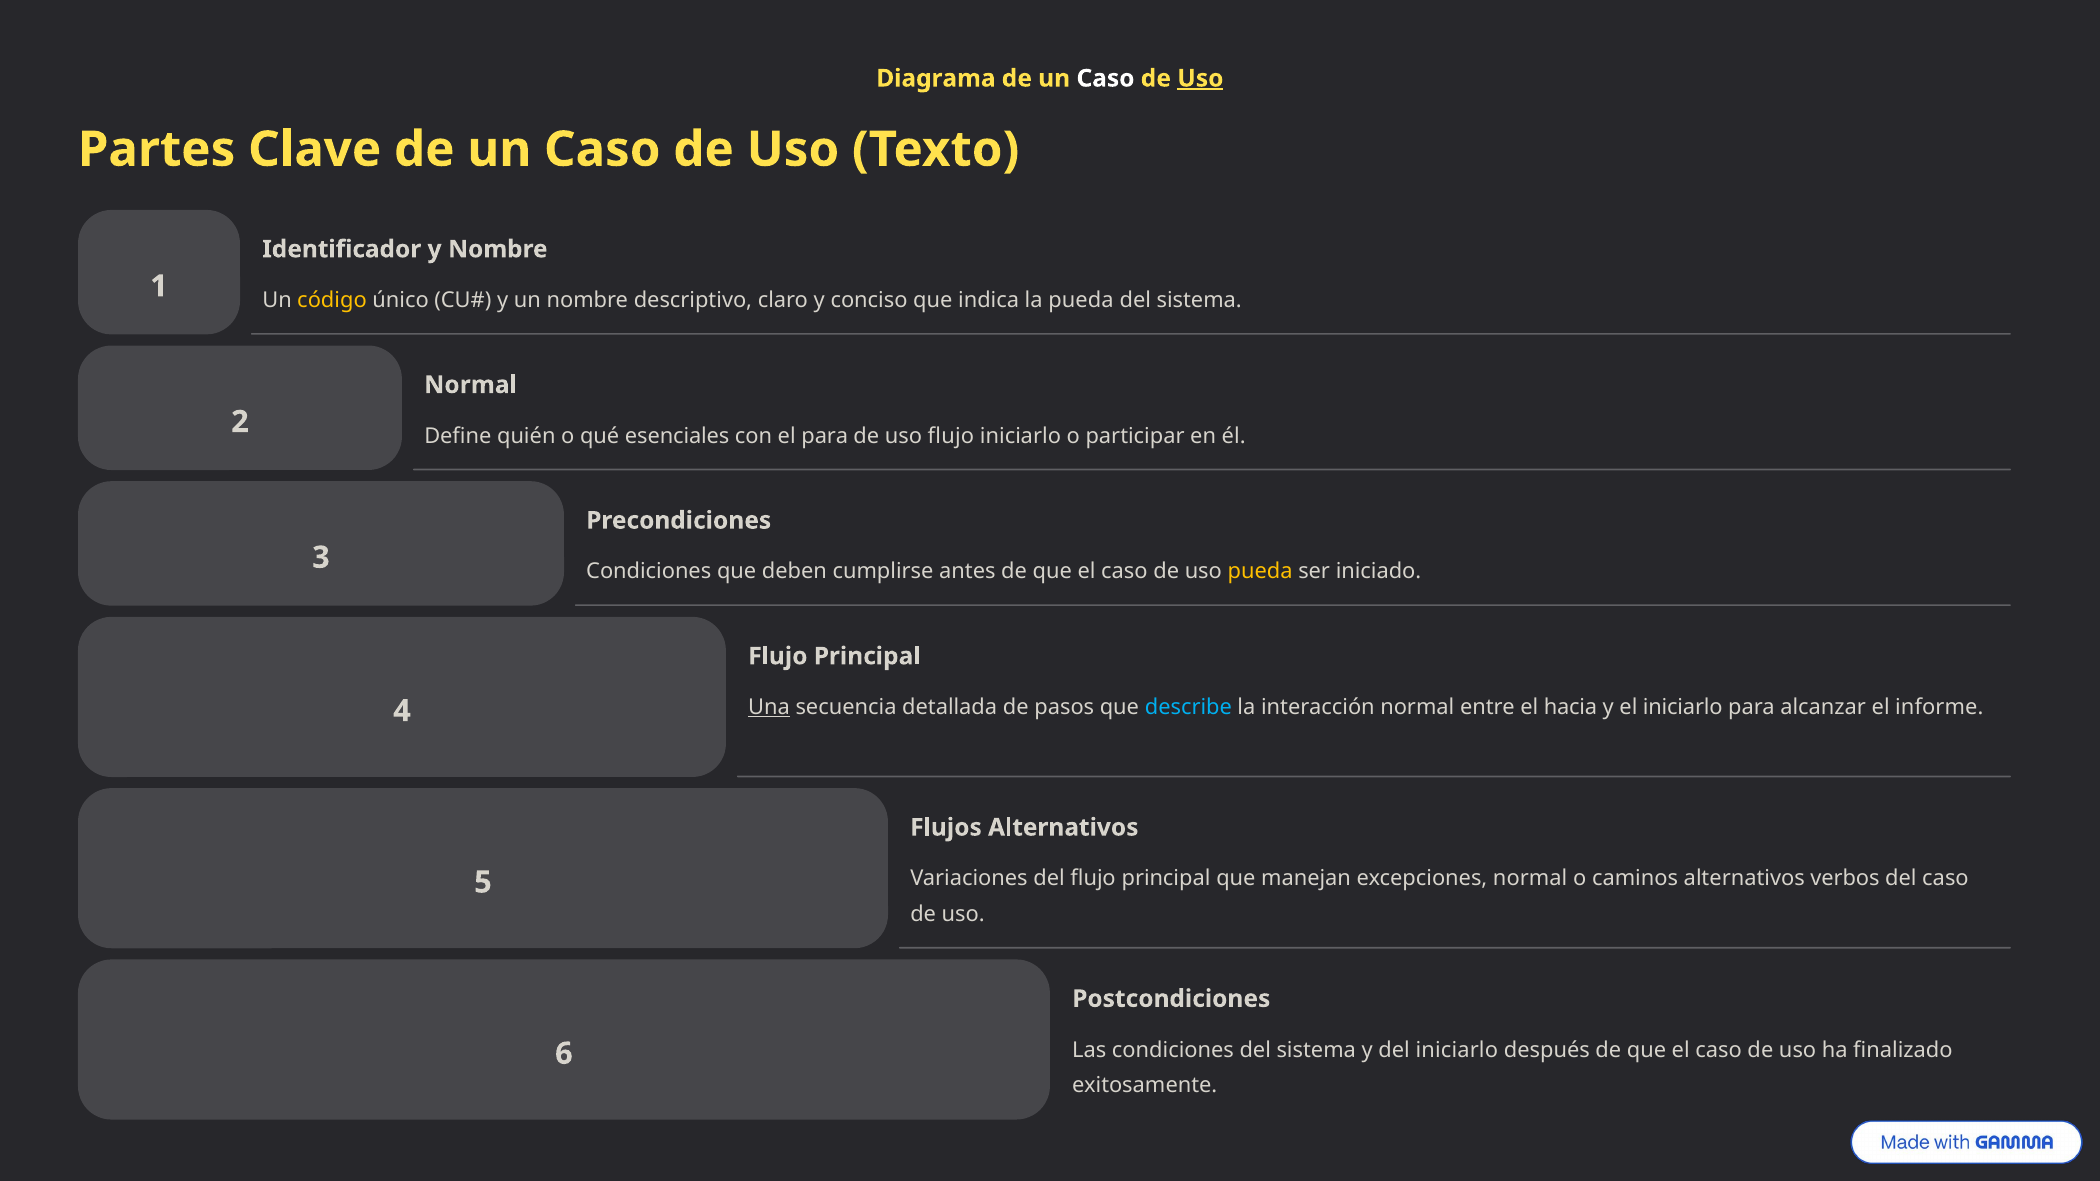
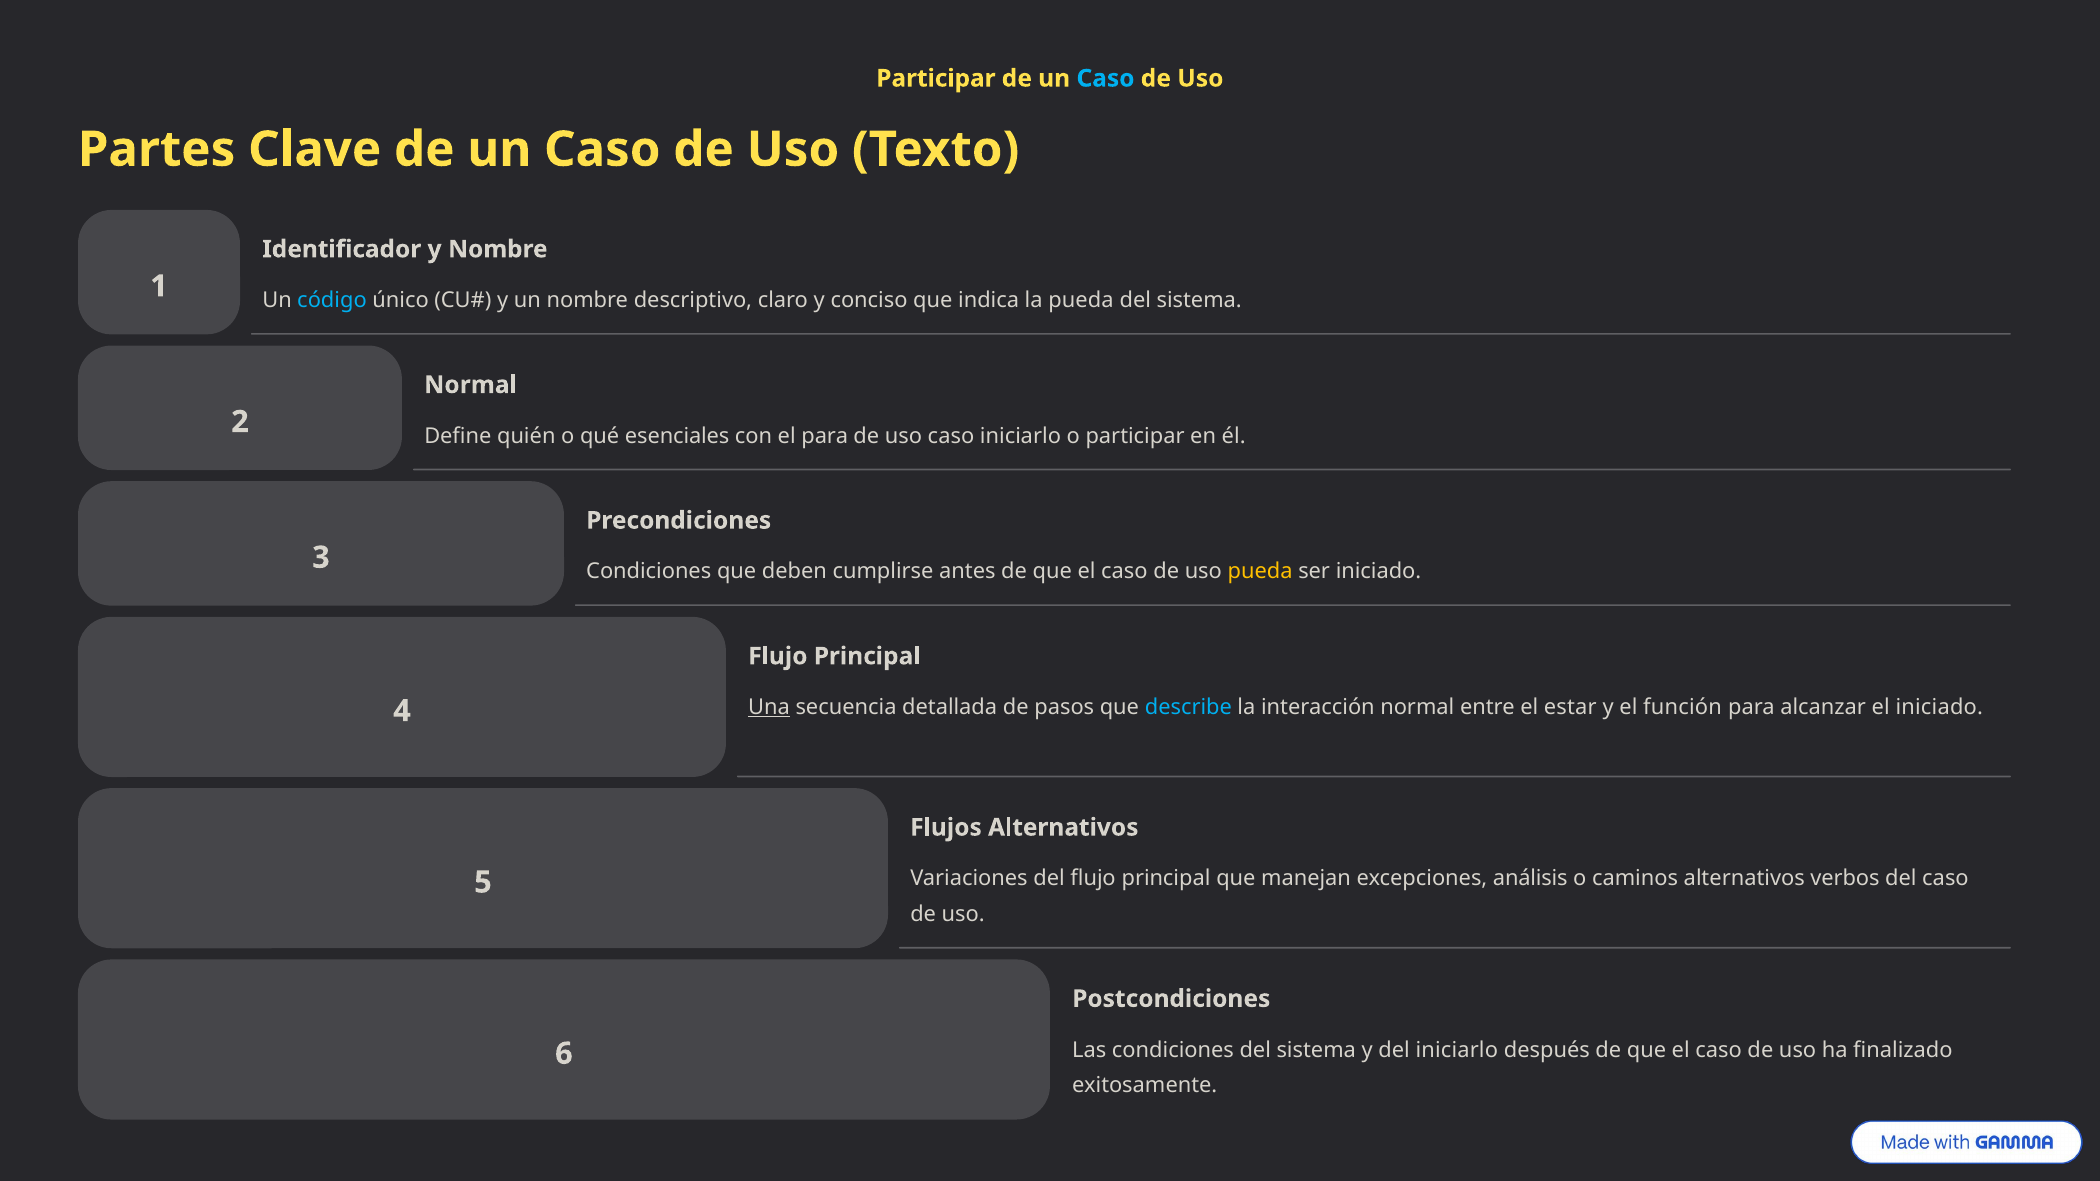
Diagrama at (936, 78): Diagrama -> Participar
Caso at (1106, 78) colour: white -> light blue
Uso at (1200, 78) underline: present -> none
código colour: yellow -> light blue
uso flujo: flujo -> caso
hacia: hacia -> estar
el iniciarlo: iniciarlo -> función
el informe: informe -> iniciado
excepciones normal: normal -> análisis
